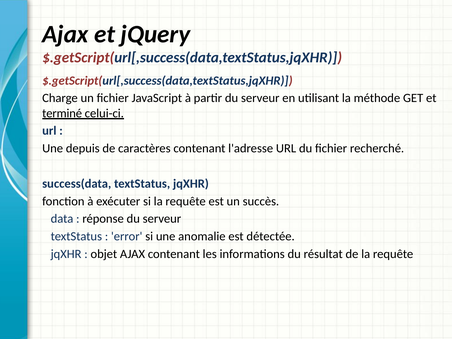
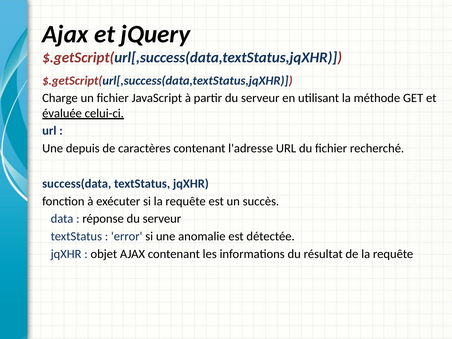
terminé: terminé -> évaluée
